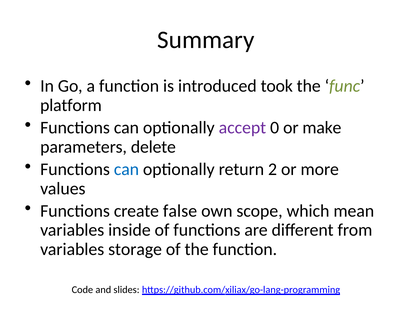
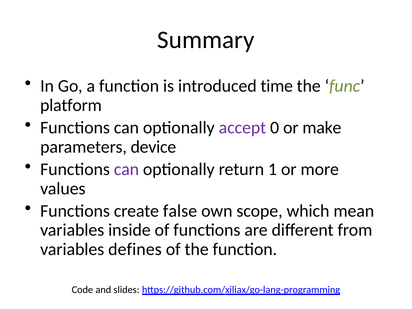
took: took -> time
delete: delete -> device
can at (126, 169) colour: blue -> purple
2: 2 -> 1
storage: storage -> defines
